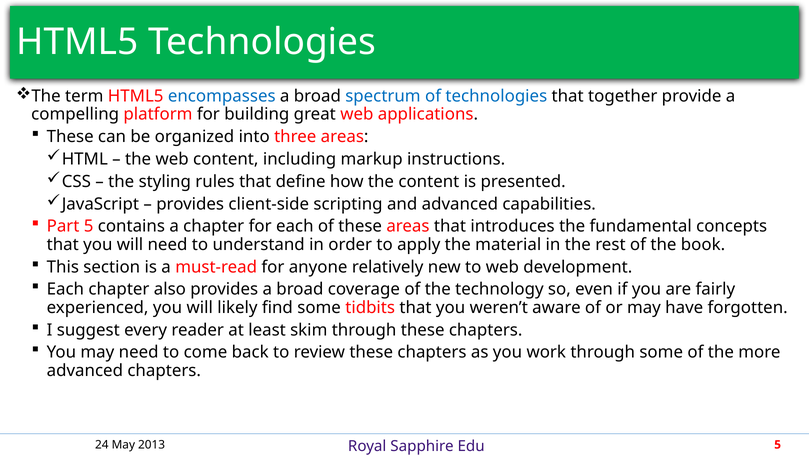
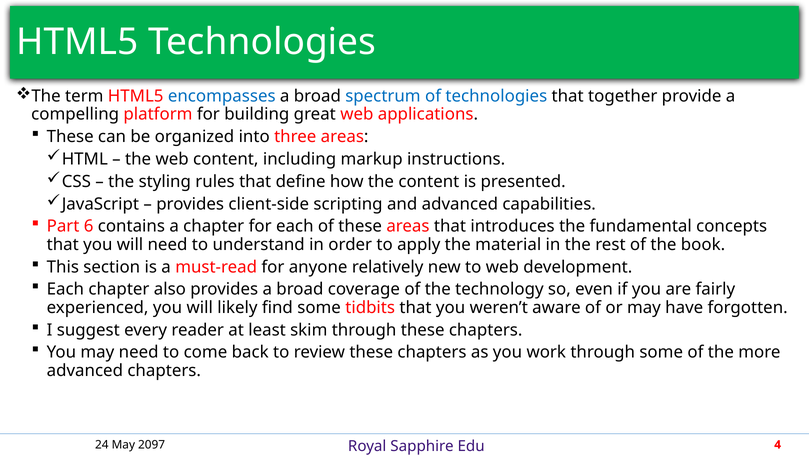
Part 5: 5 -> 6
2013: 2013 -> 2097
5 at (778, 445): 5 -> 4
